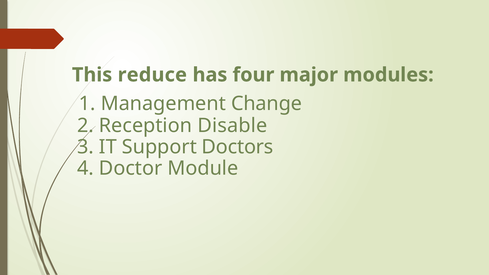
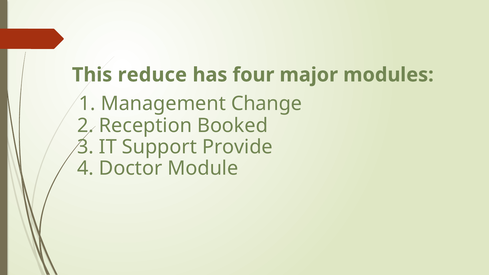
Disable: Disable -> Booked
Doctors: Doctors -> Provide
